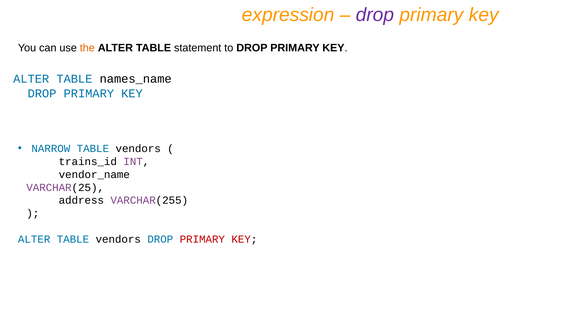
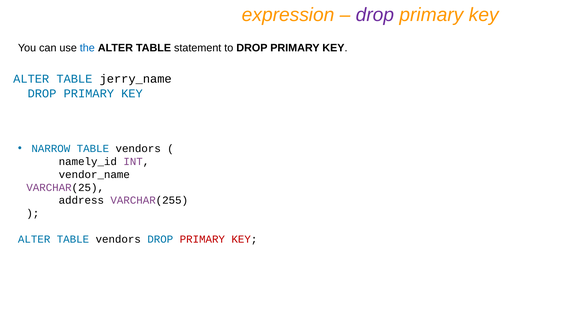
the colour: orange -> blue
names_name: names_name -> jerry_name
trains_id: trains_id -> namely_id
